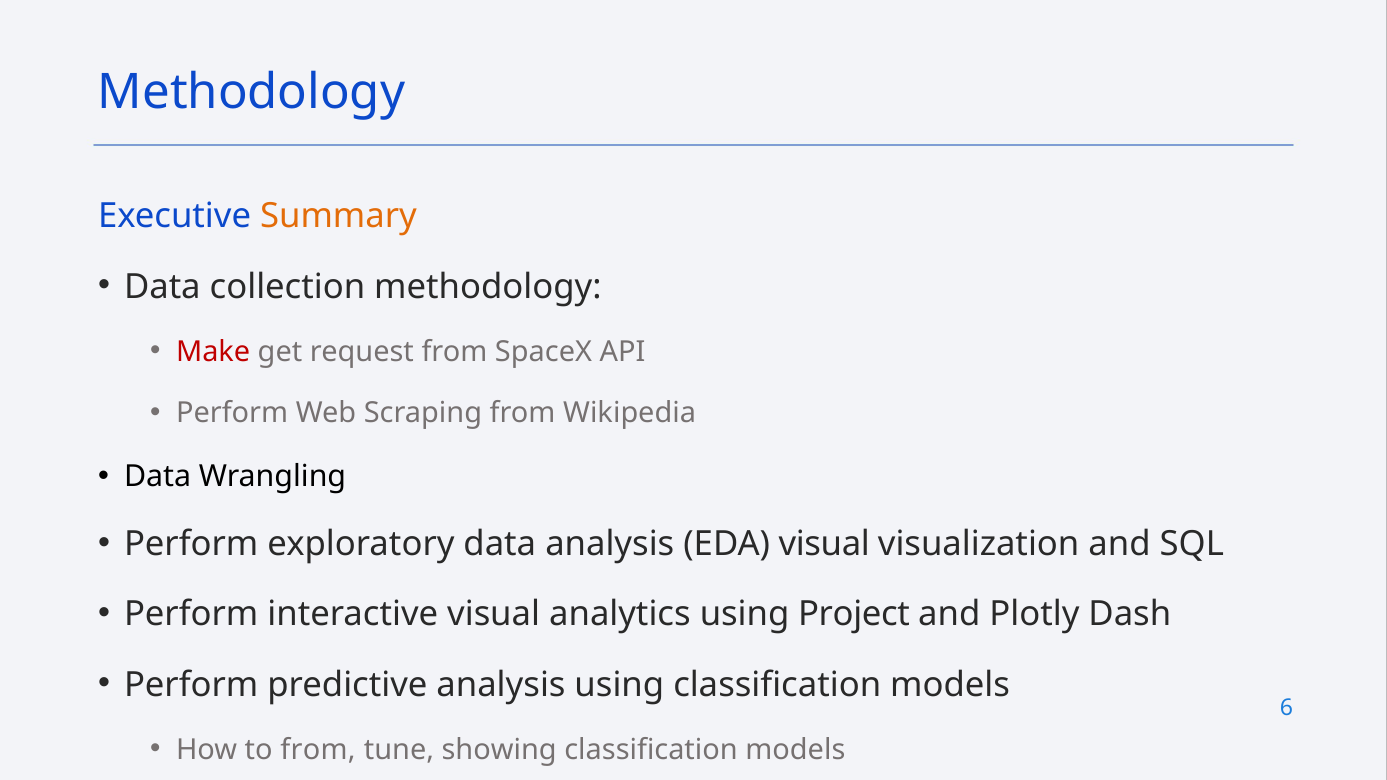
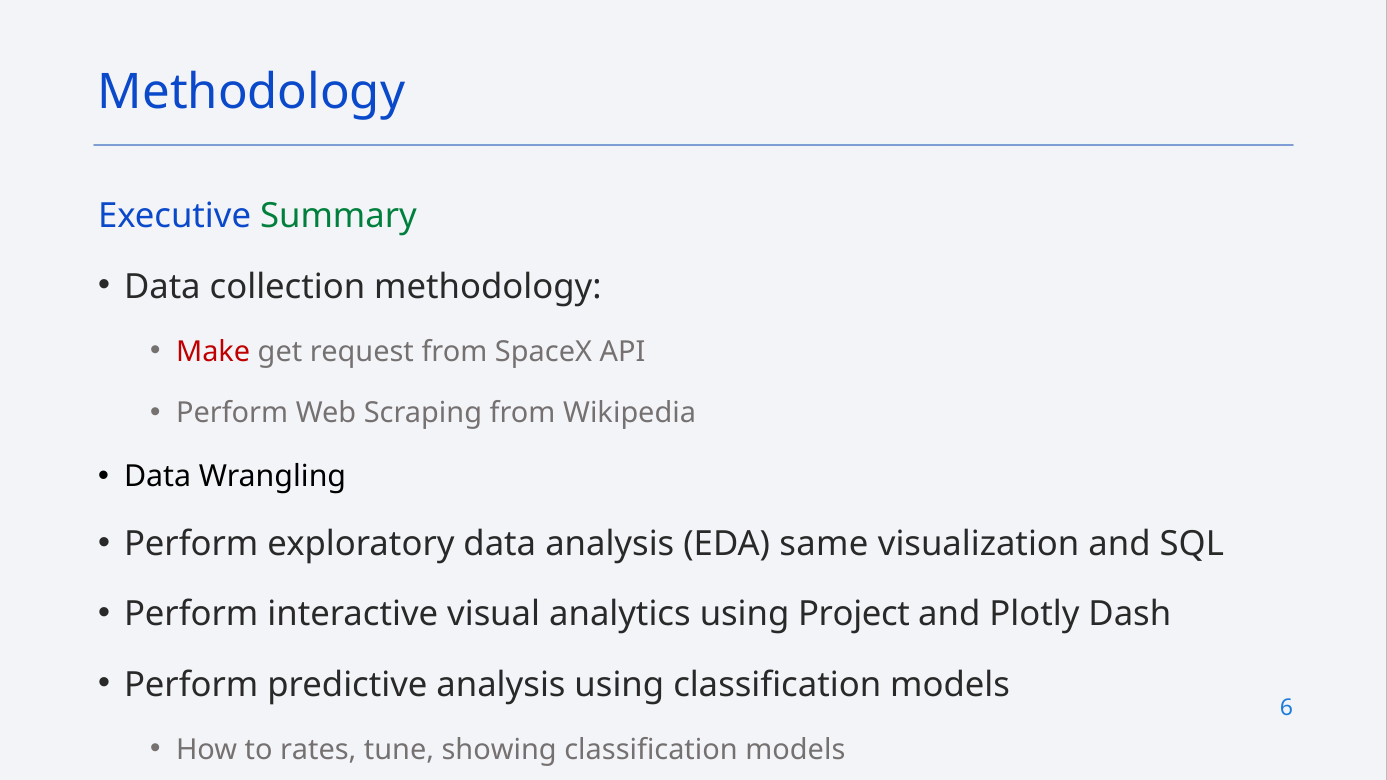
Summary colour: orange -> green
EDA visual: visual -> same
to from: from -> rates
